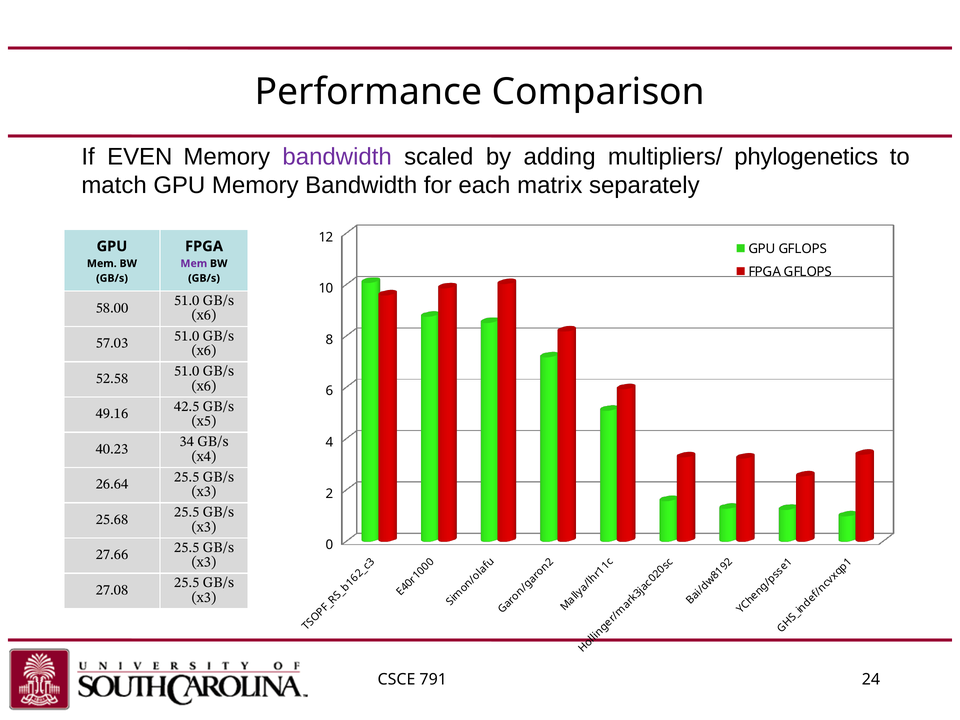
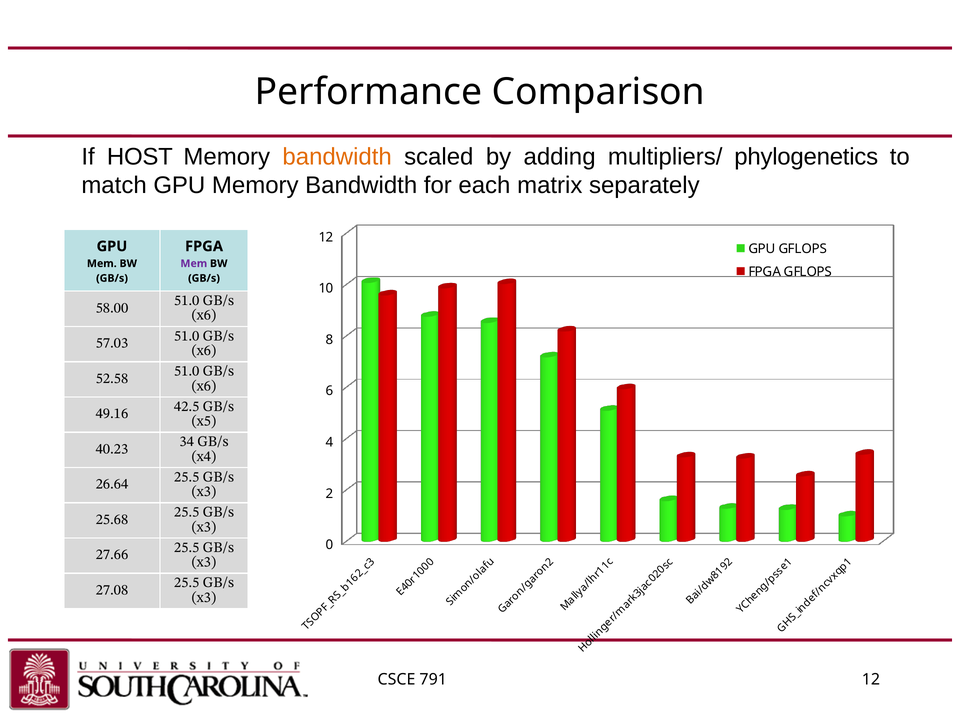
EVEN: EVEN -> HOST
bandwidth at (337, 157) colour: purple -> orange
791 24: 24 -> 12
